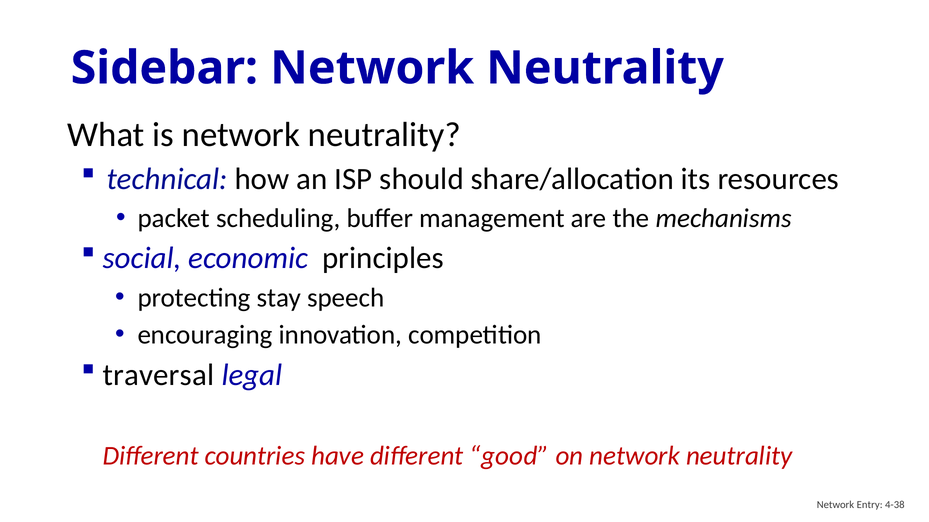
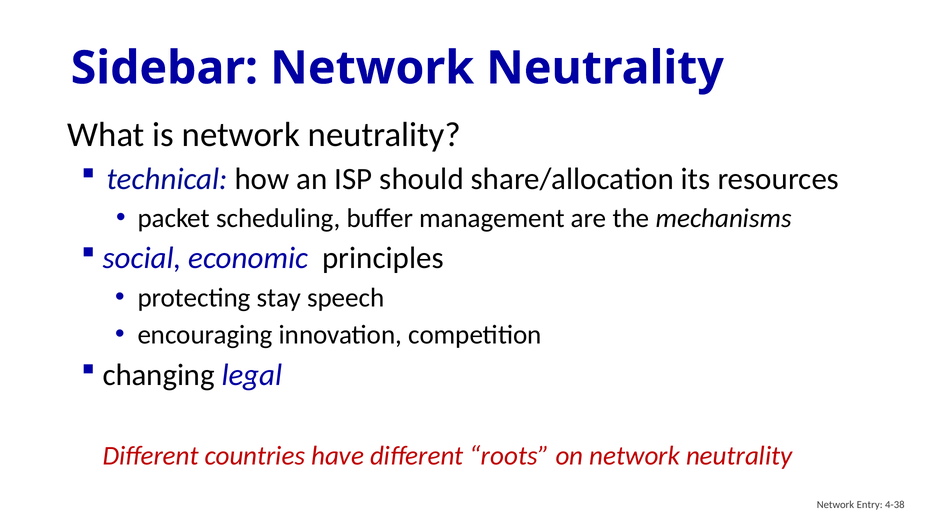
traversal: traversal -> changing
good: good -> roots
